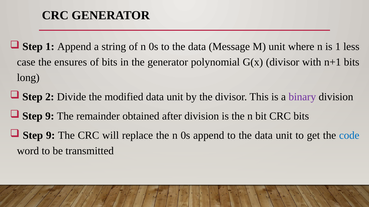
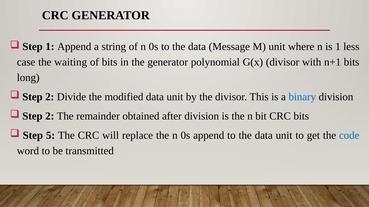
ensures: ensures -> waiting
binary colour: purple -> blue
9 at (50, 116): 9 -> 2
9 at (50, 136): 9 -> 5
